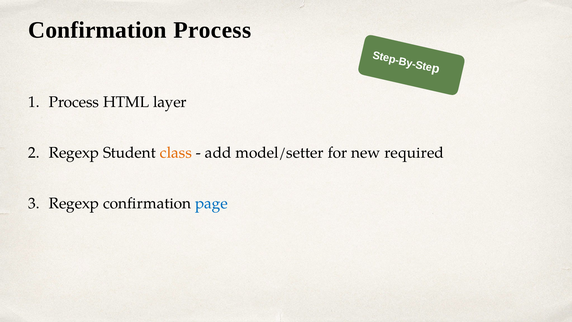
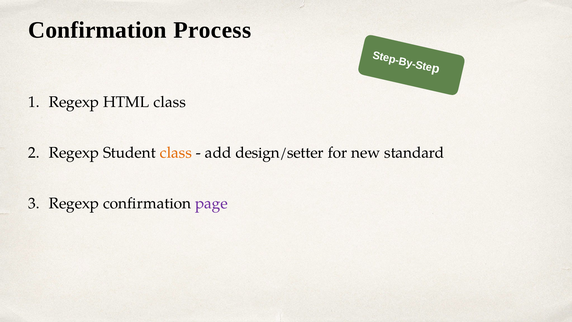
Process at (74, 102): Process -> Regexp
HTML layer: layer -> class
model/setter: model/setter -> design/setter
required: required -> standard
page colour: blue -> purple
